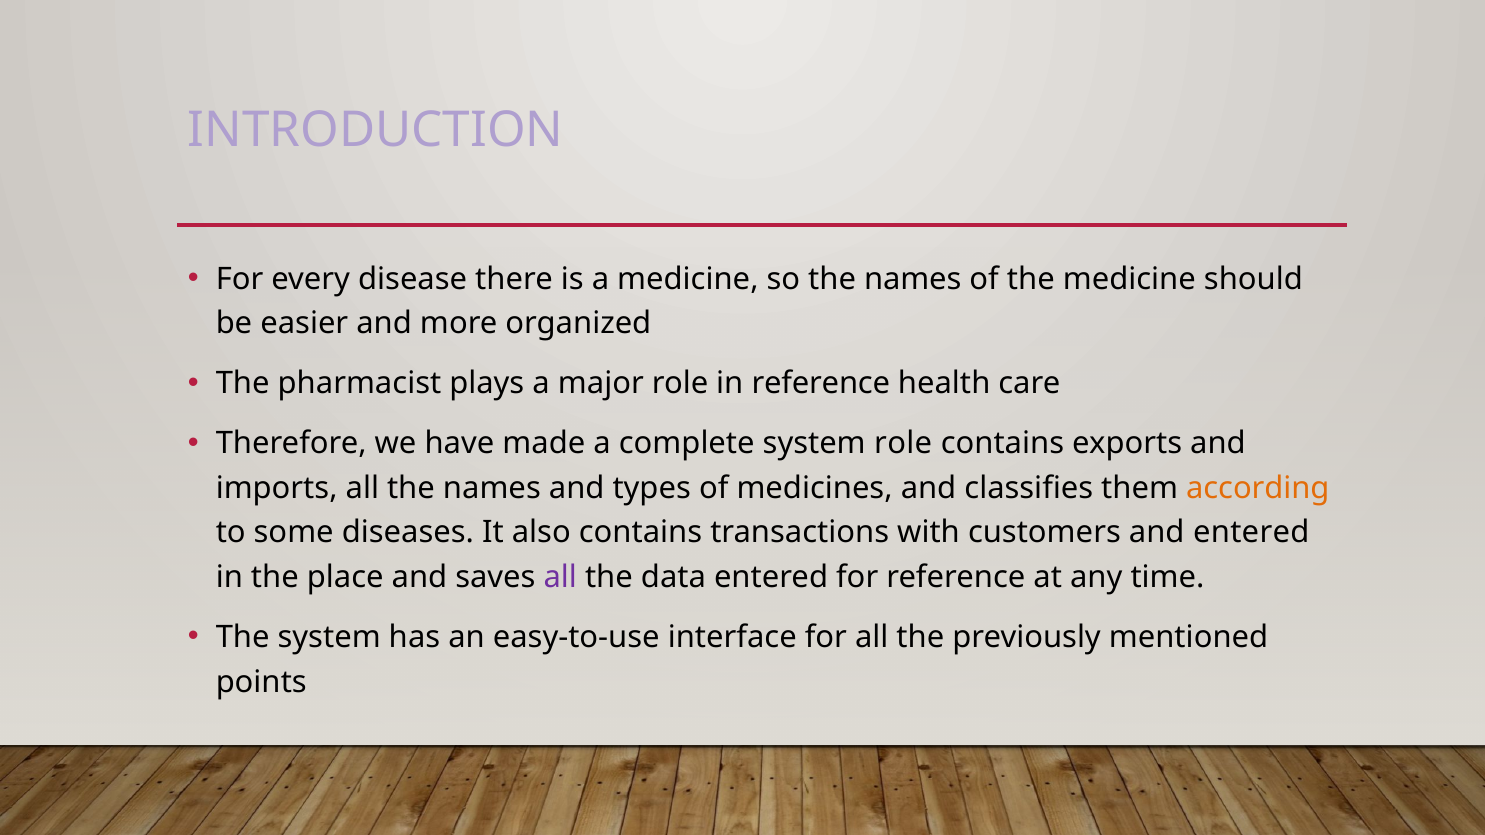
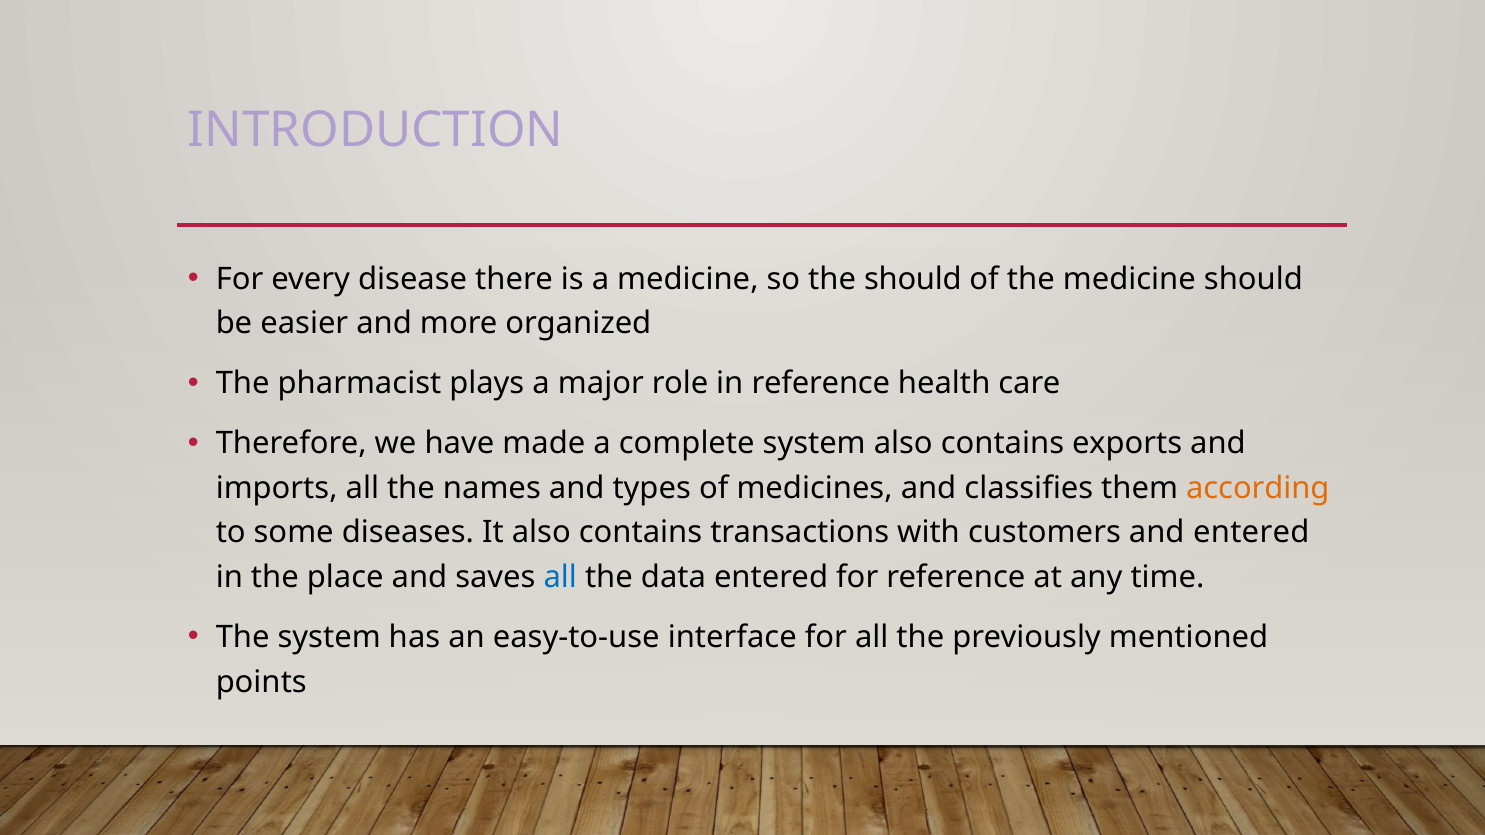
so the names: names -> should
system role: role -> also
all at (560, 577) colour: purple -> blue
